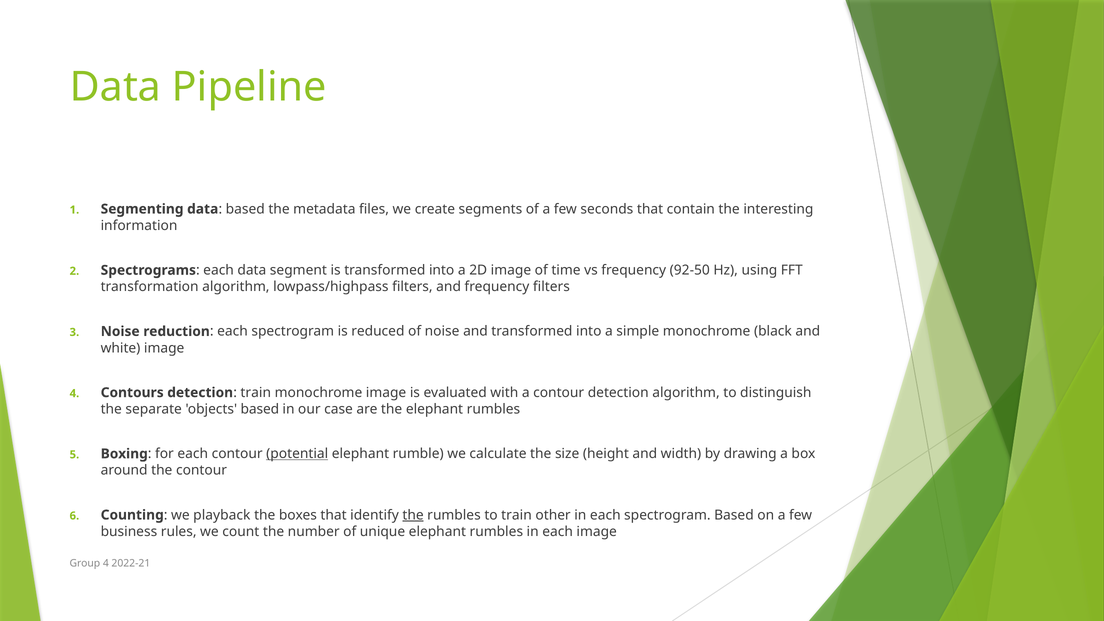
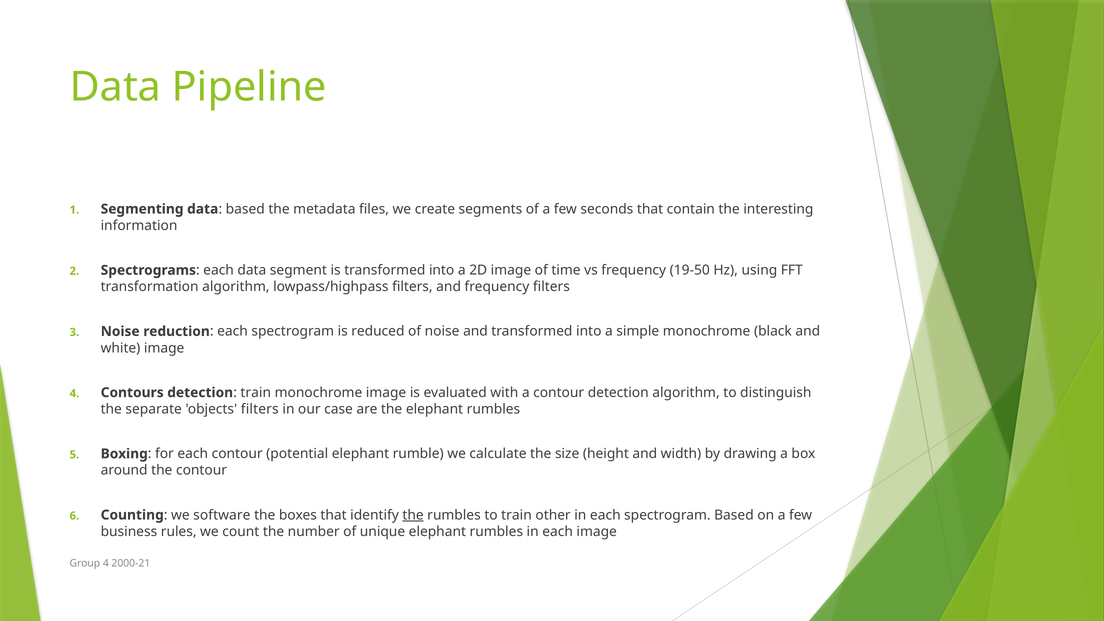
92-50: 92-50 -> 19-50
objects based: based -> filters
potential underline: present -> none
playback: playback -> software
2022-21: 2022-21 -> 2000-21
